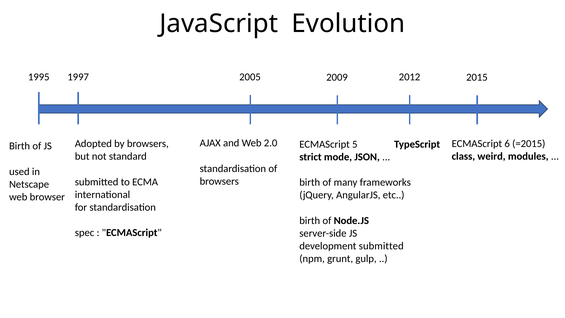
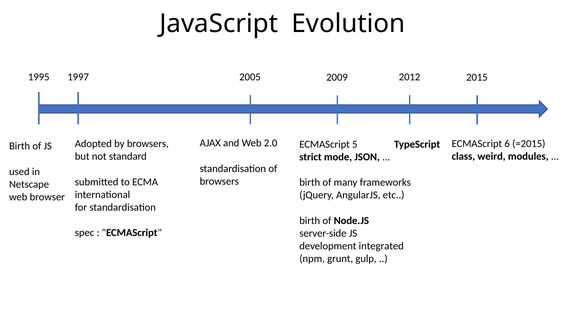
development submitted: submitted -> integrated
